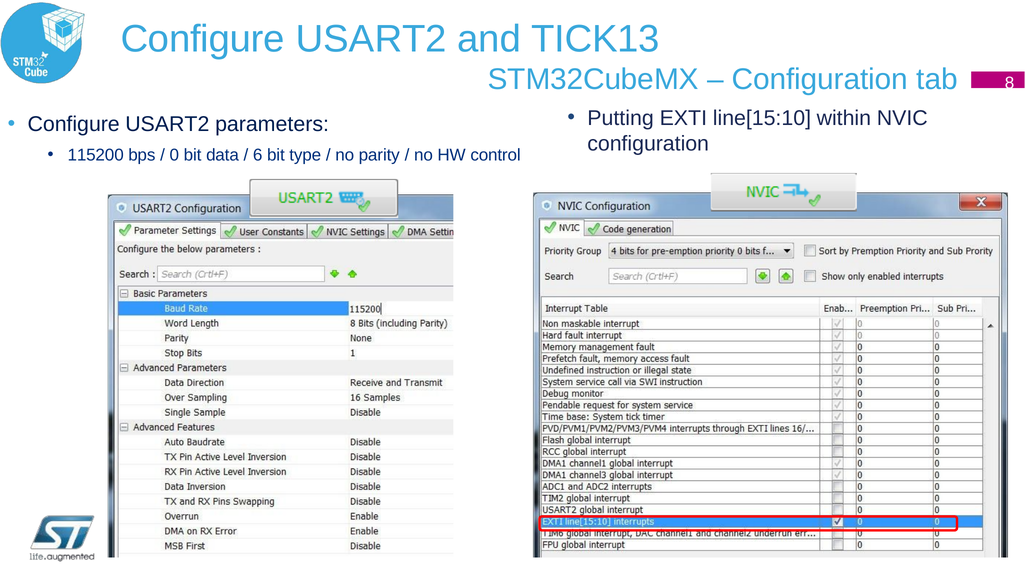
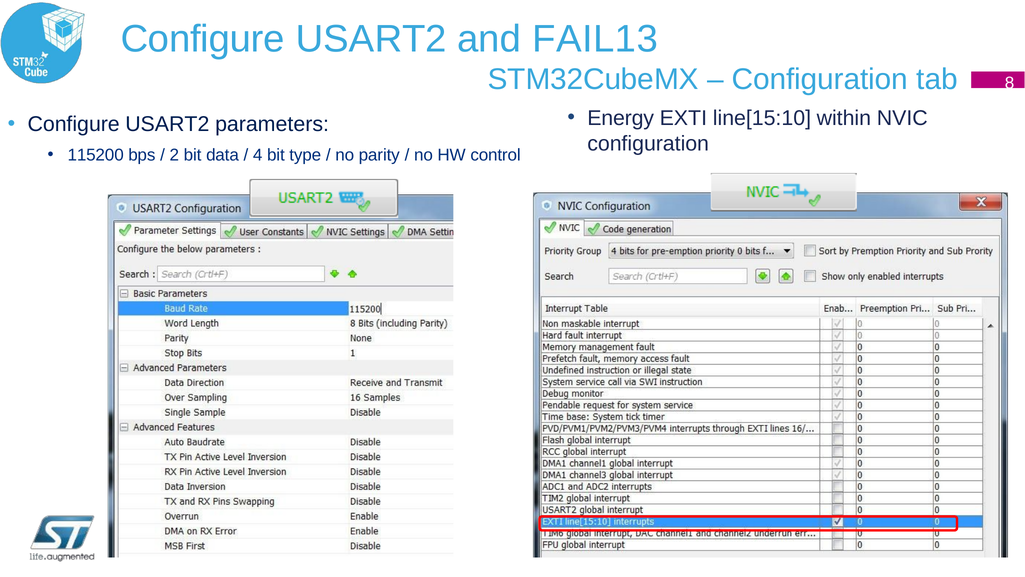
TICK13: TICK13 -> FAIL13
Putting: Putting -> Energy
0: 0 -> 2
6: 6 -> 4
